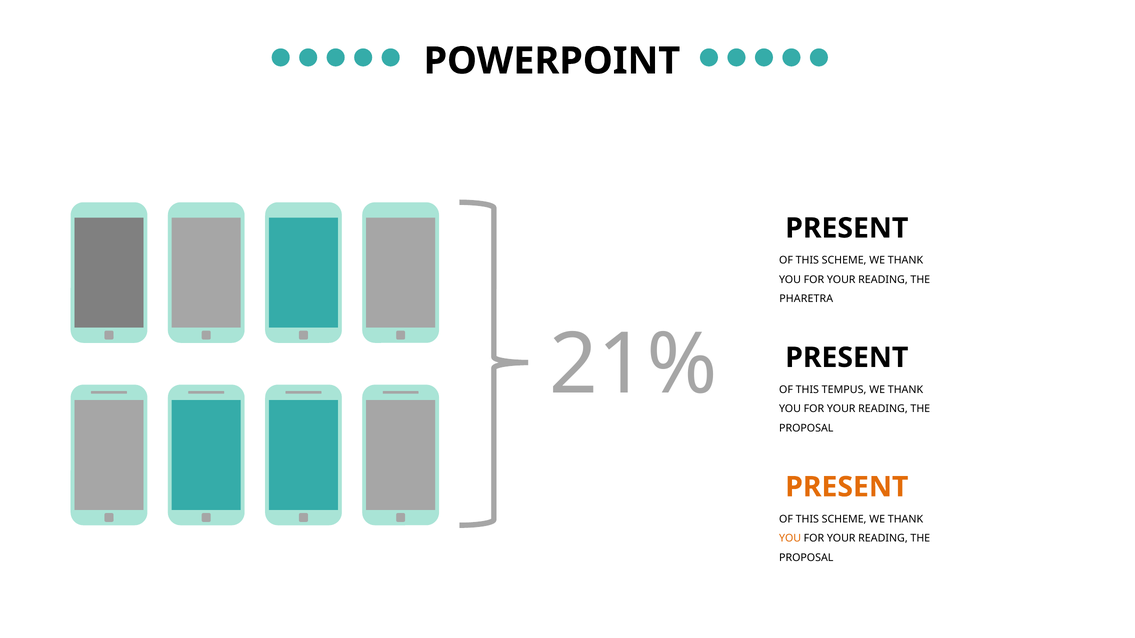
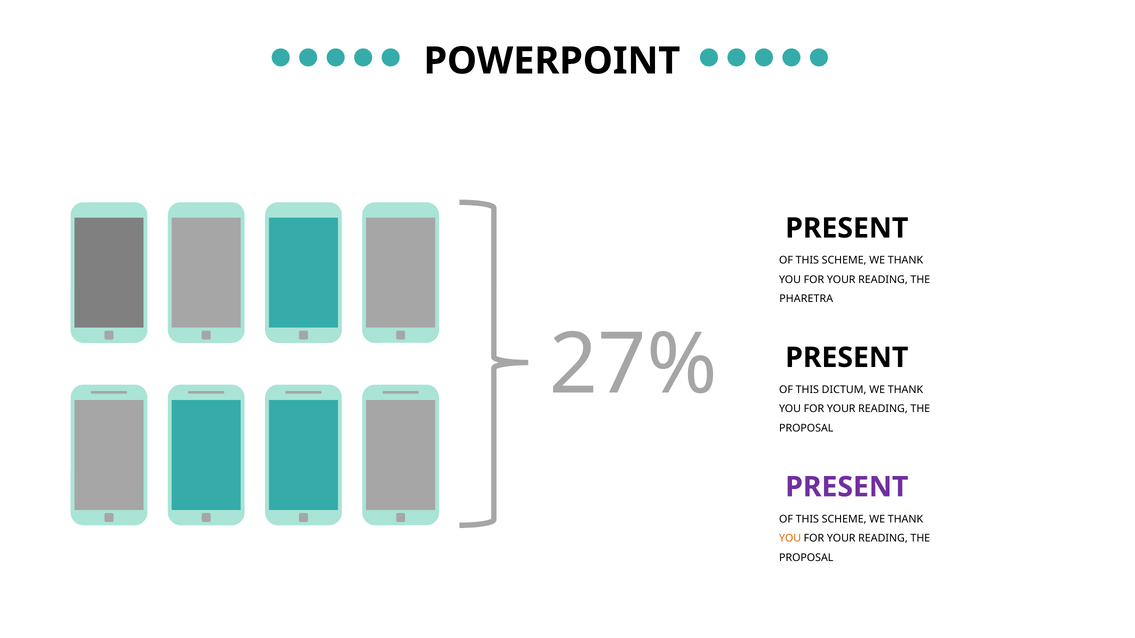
21%: 21% -> 27%
TEMPUS: TEMPUS -> DICTUM
PRESENT at (847, 487) colour: orange -> purple
